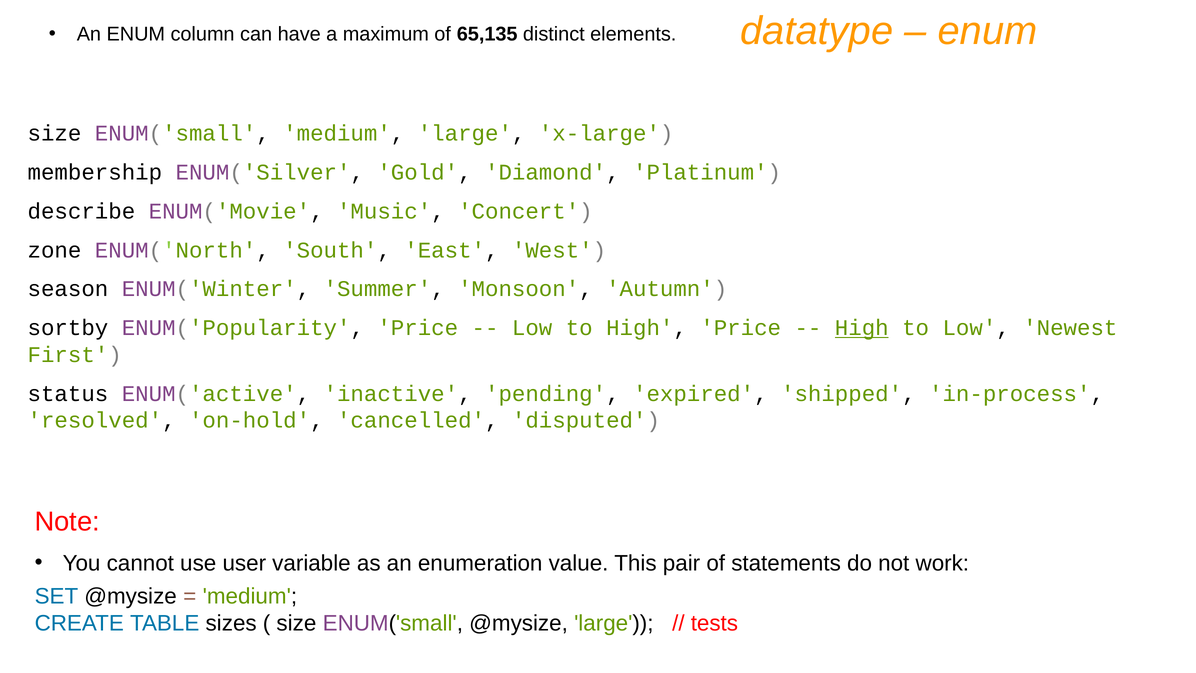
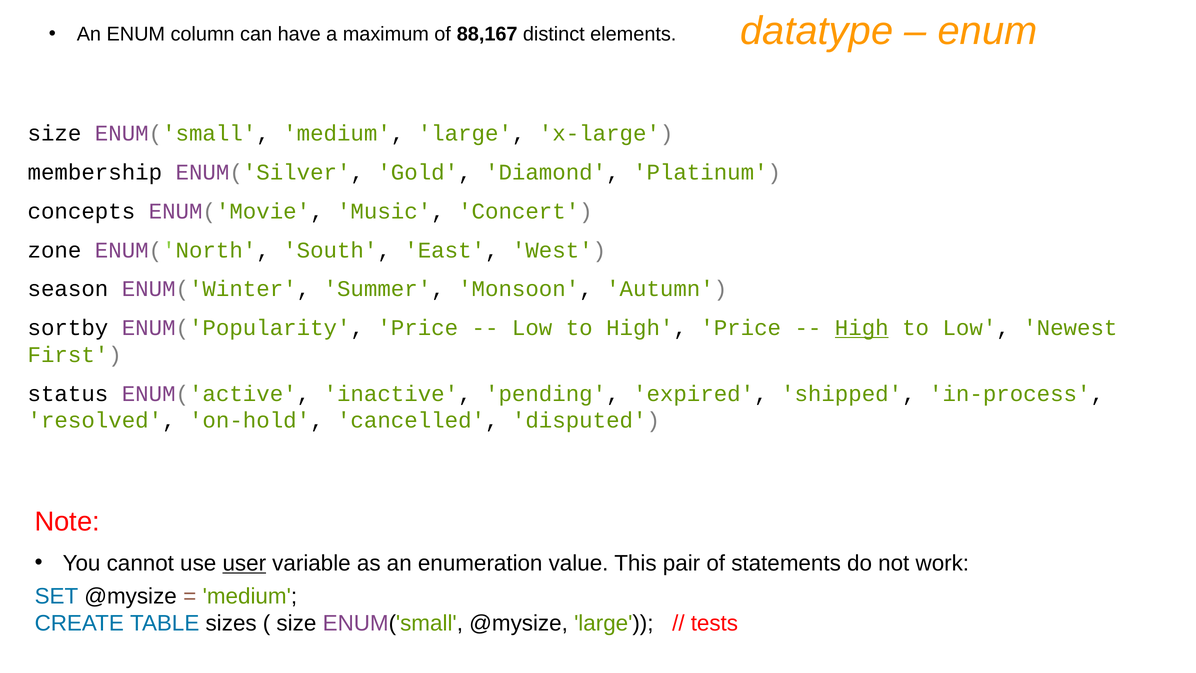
65,135: 65,135 -> 88,167
describe: describe -> concepts
user underline: none -> present
